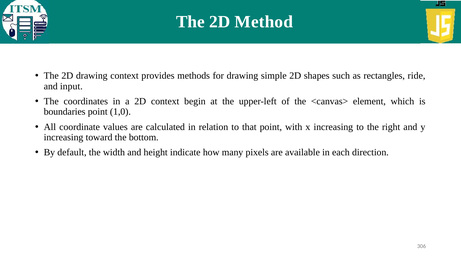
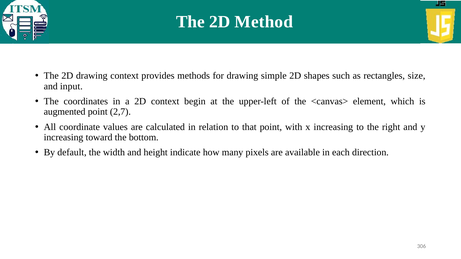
ride: ride -> size
boundaries: boundaries -> augmented
1,0: 1,0 -> 2,7
